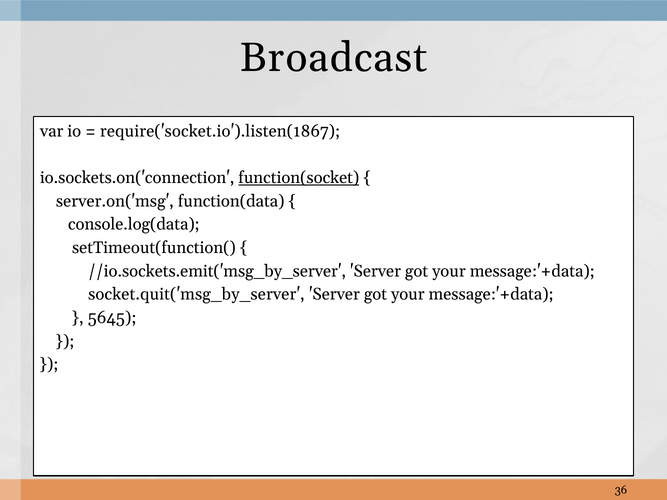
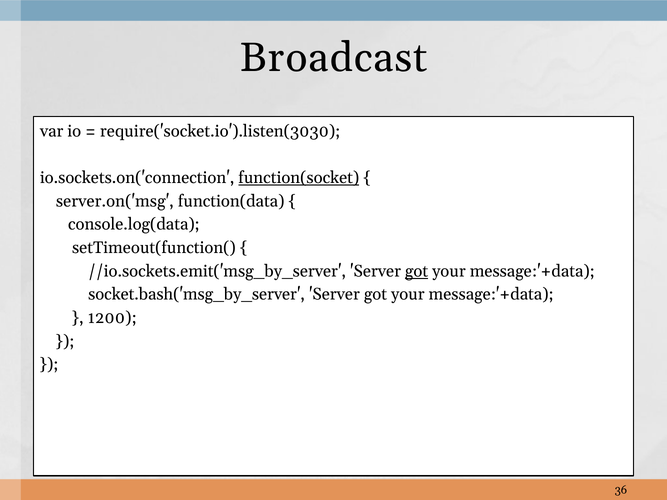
require('socket.io').listen(1867: require('socket.io').listen(1867 -> require('socket.io').listen(3030
got at (417, 271) underline: none -> present
socket.quit('msg_by_server: socket.quit('msg_by_server -> socket.bash('msg_by_server
5645: 5645 -> 1200
